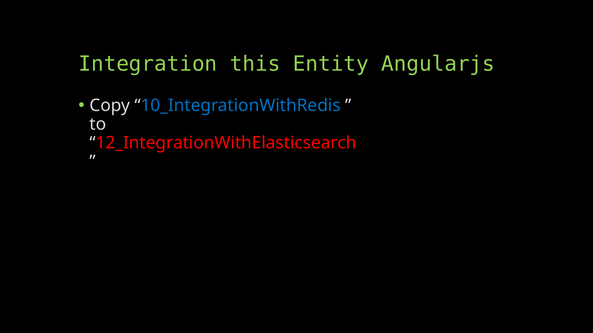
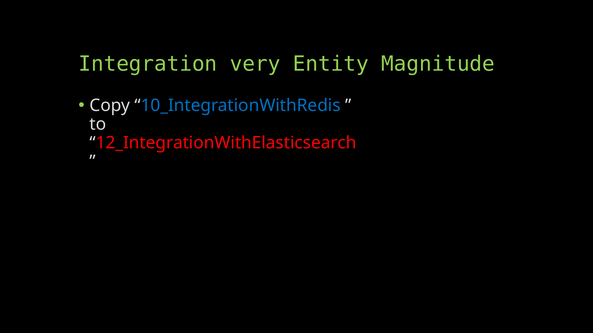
this: this -> very
Angularjs: Angularjs -> Magnitude
